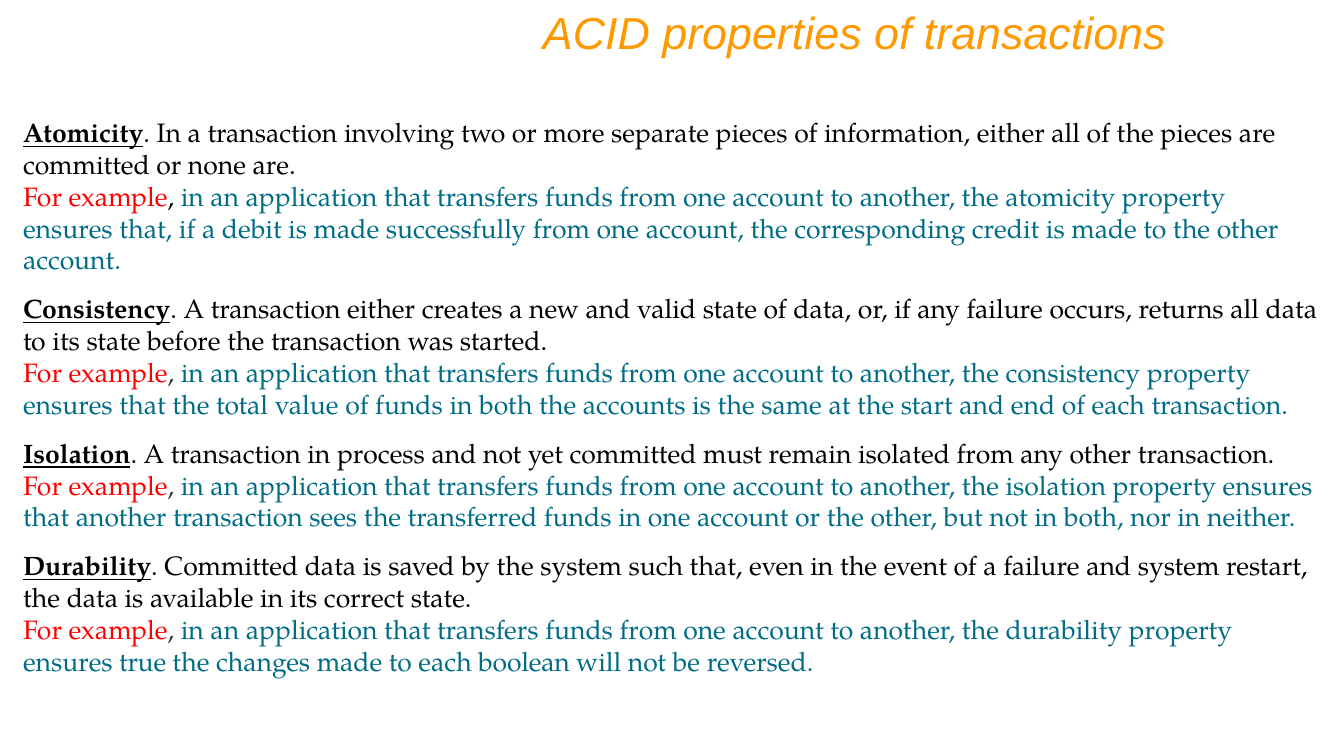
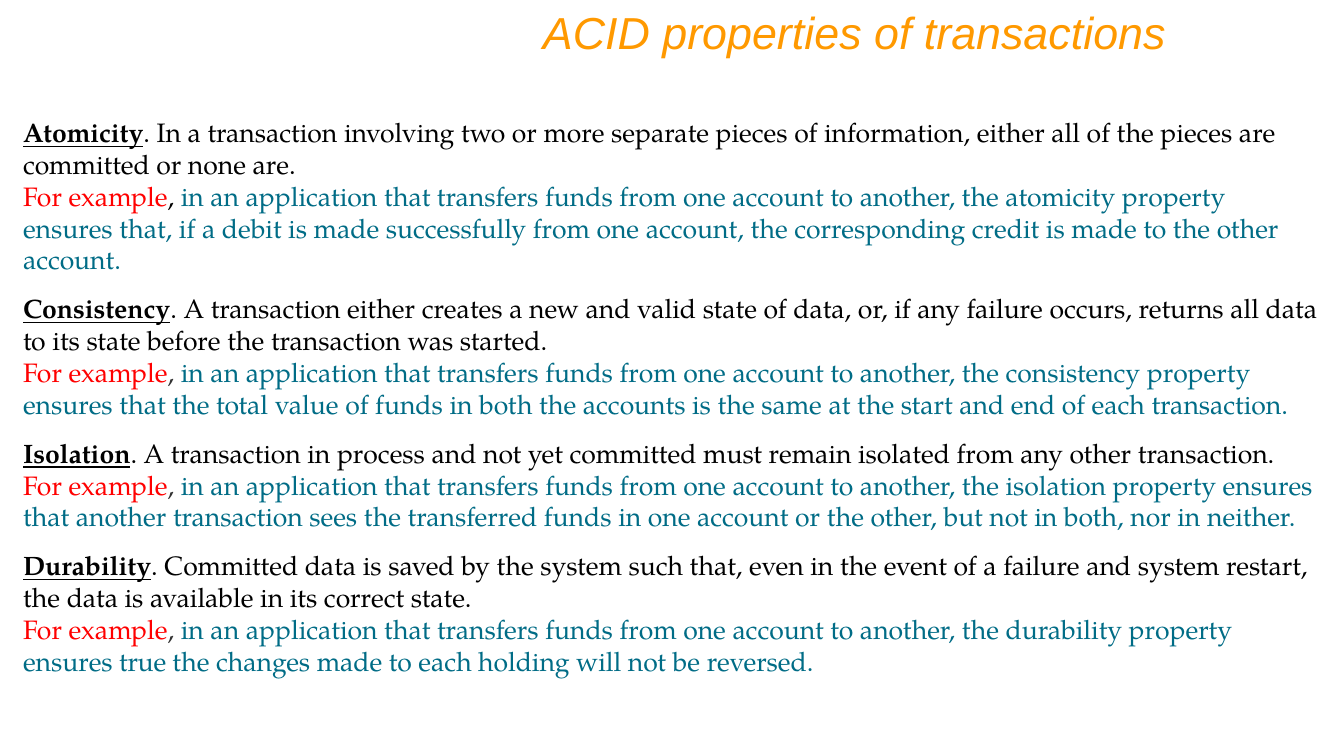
boolean: boolean -> holding
